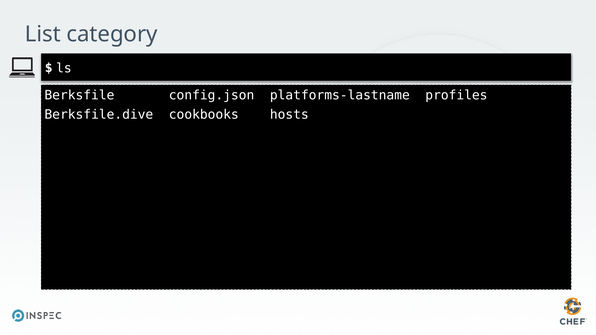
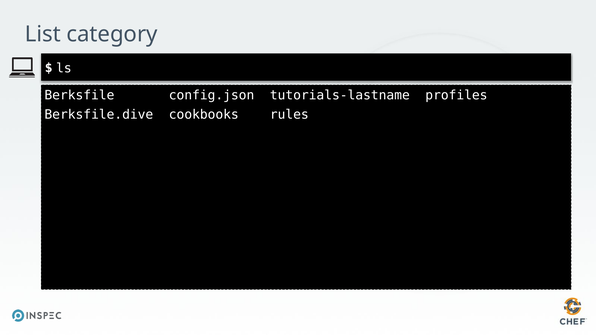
platforms-lastname: platforms-lastname -> tutorials-lastname
hosts: hosts -> rules
